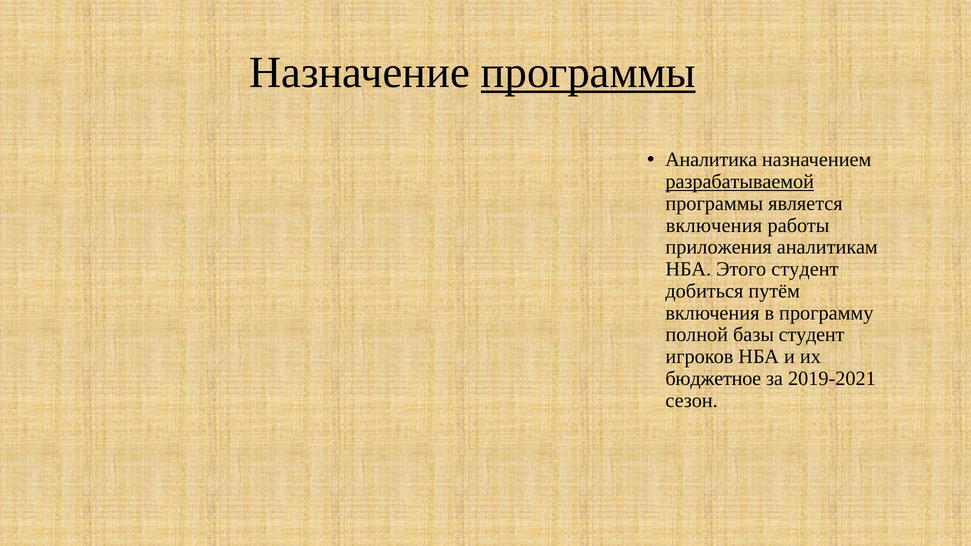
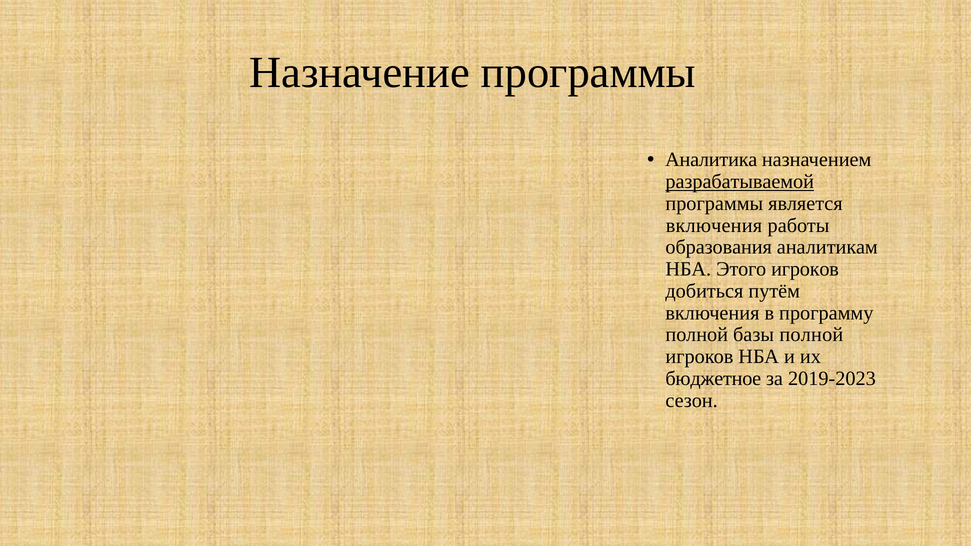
программы at (588, 73) underline: present -> none
приложения: приложения -> образования
Этого студент: студент -> игроков
базы студент: студент -> полной
2019-2021: 2019-2021 -> 2019-2023
